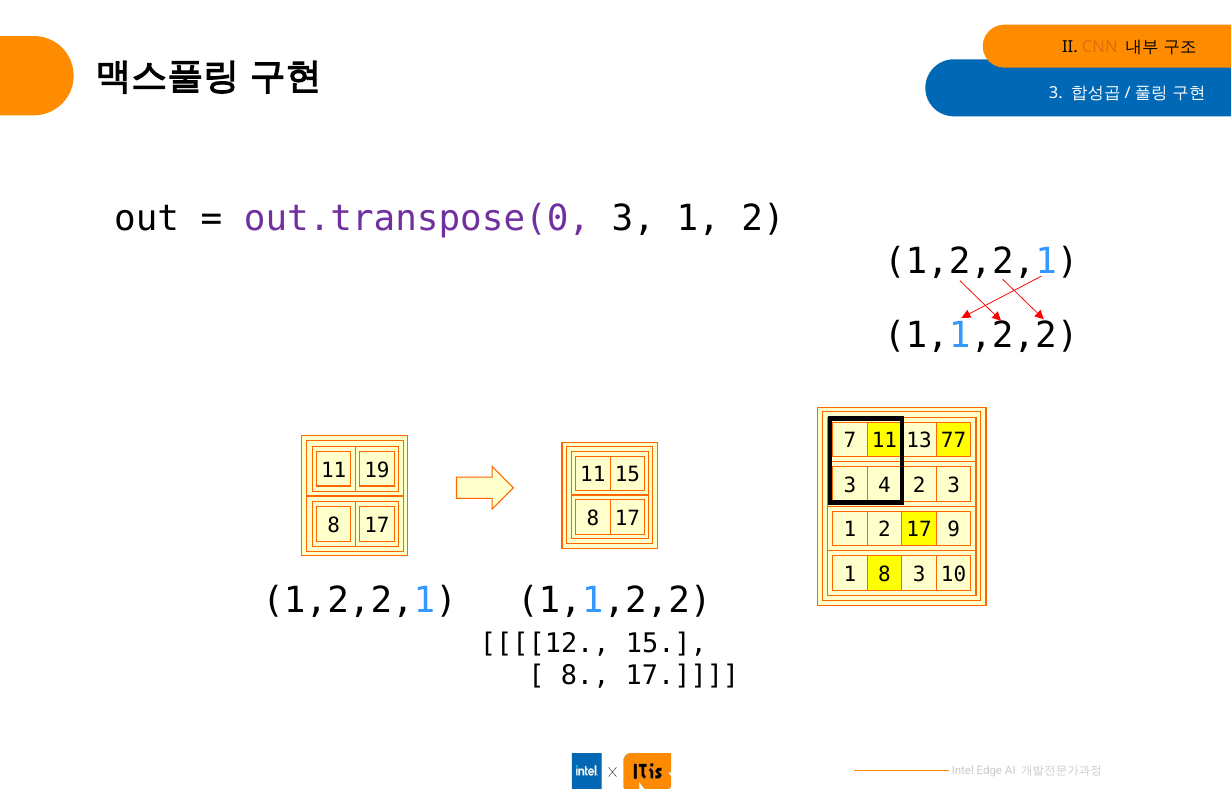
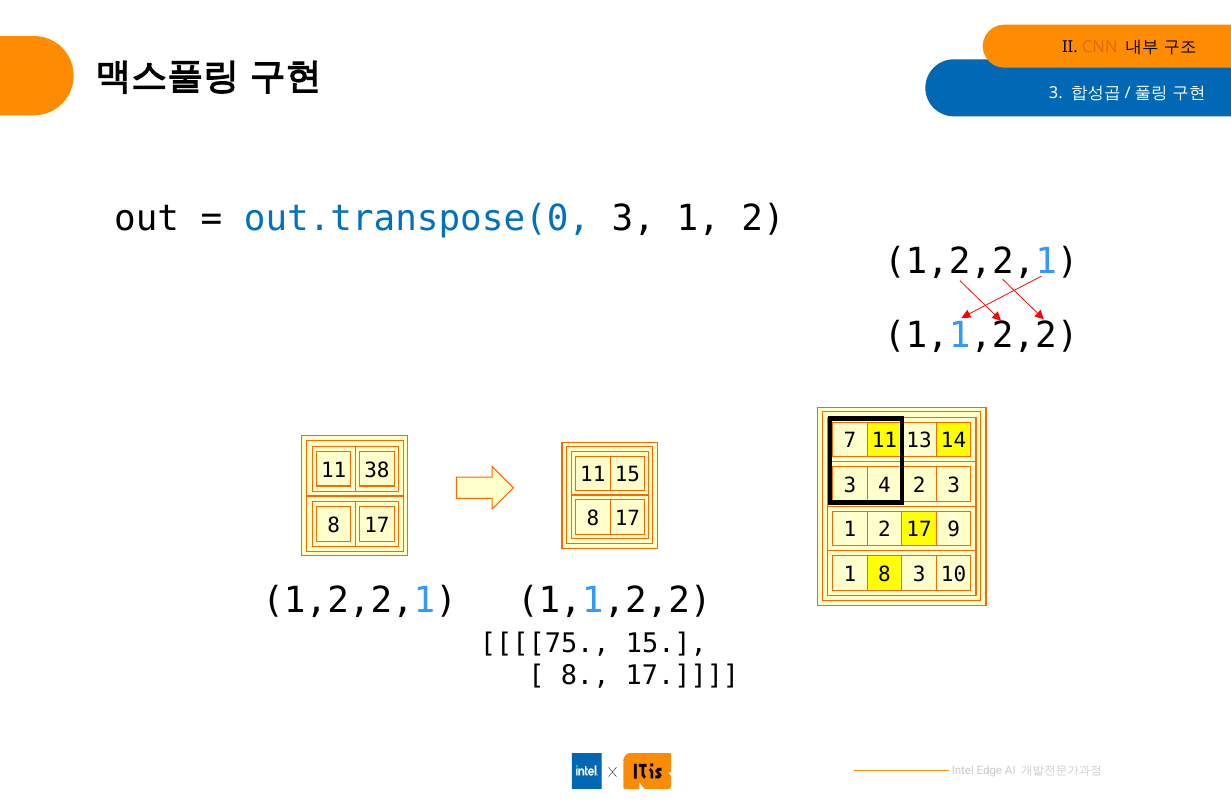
out.transpose(0 colour: purple -> blue
77: 77 -> 14
19: 19 -> 38
12: 12 -> 75
